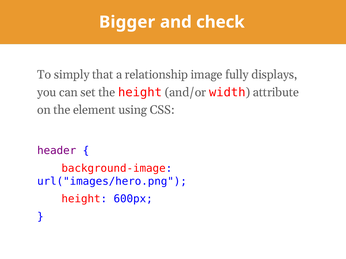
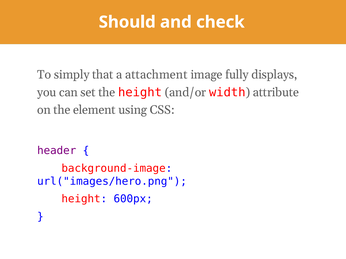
Bigger: Bigger -> Should
relationship: relationship -> attachment
